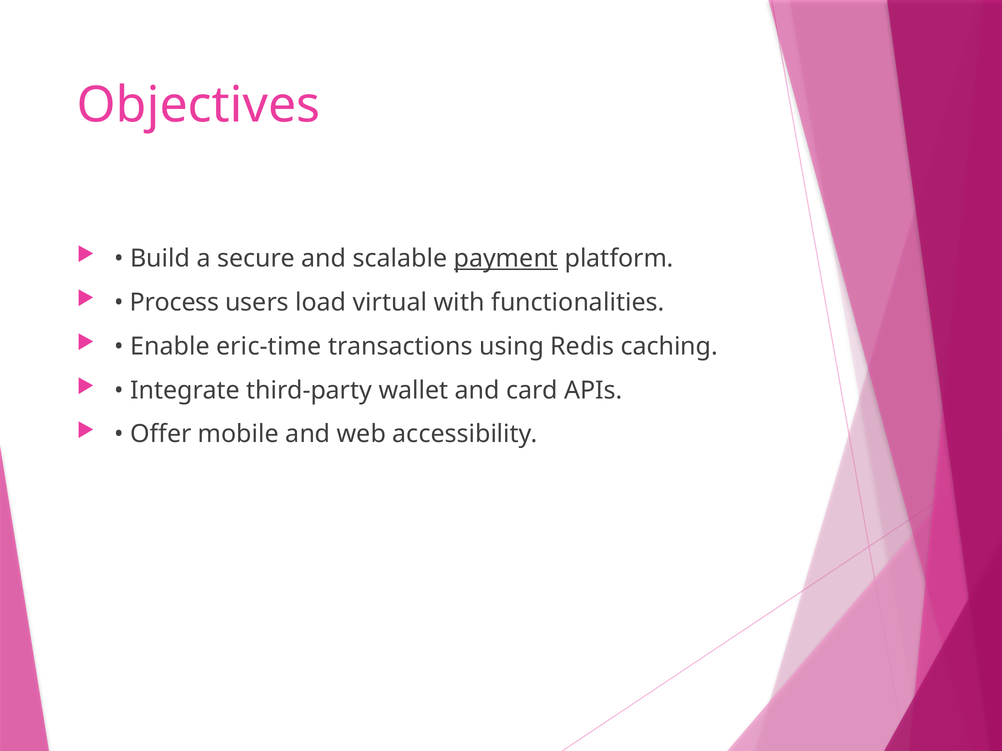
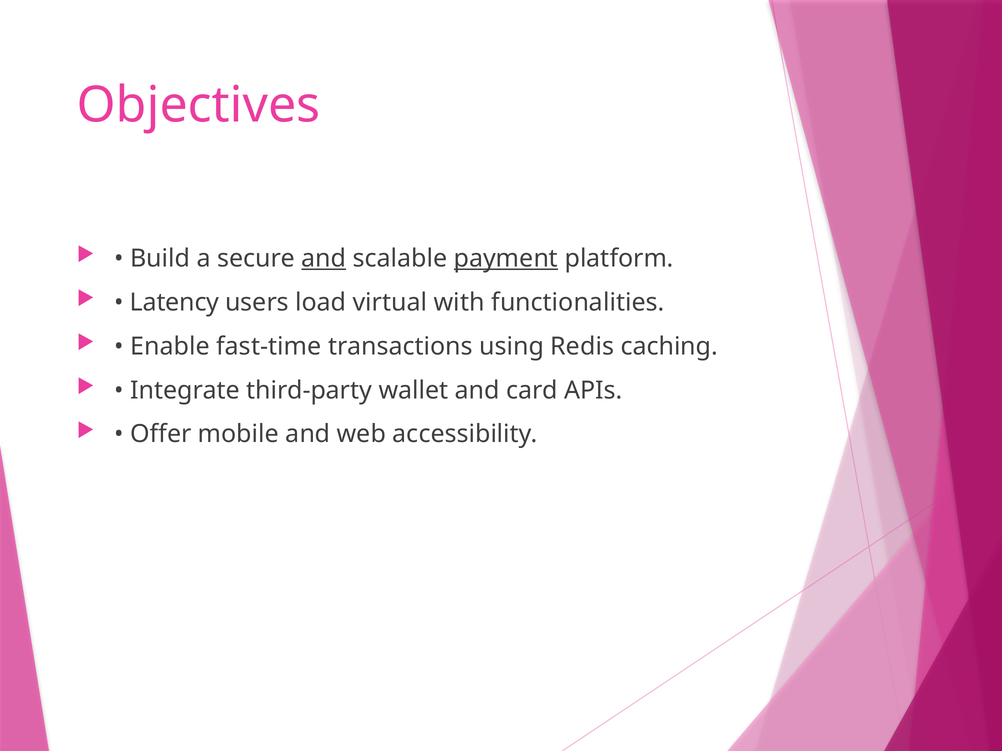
and at (324, 259) underline: none -> present
Process: Process -> Latency
eric-time: eric-time -> fast-time
